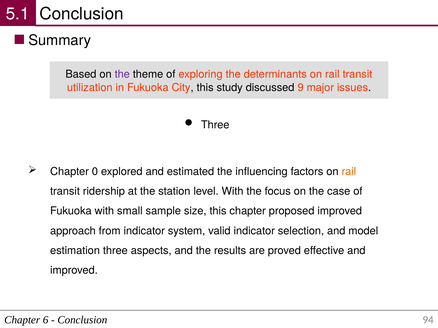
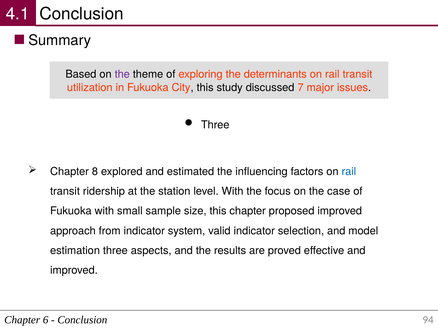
5.1: 5.1 -> 4.1
9: 9 -> 7
0: 0 -> 8
rail at (349, 172) colour: orange -> blue
